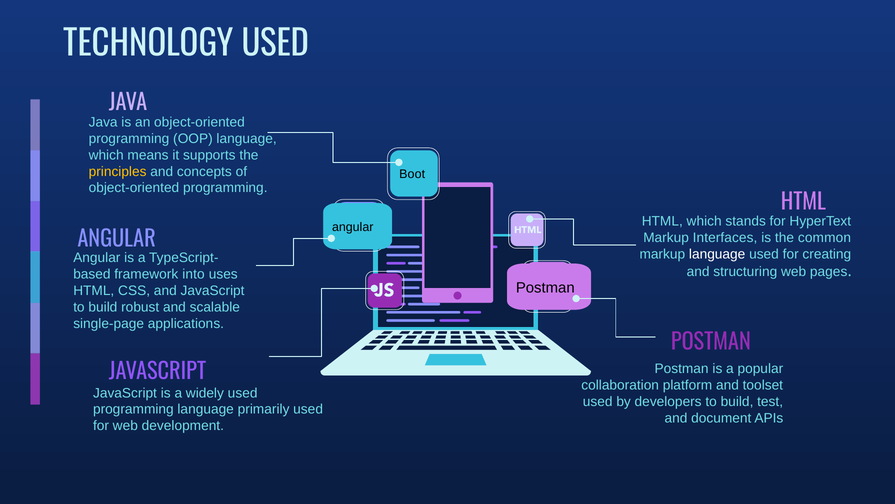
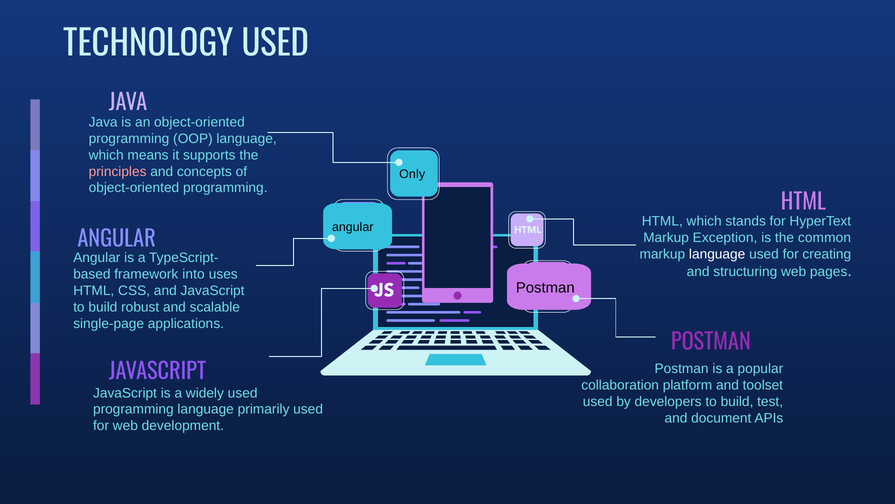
principles colour: yellow -> pink
Boot: Boot -> Only
Interfaces: Interfaces -> Exception
